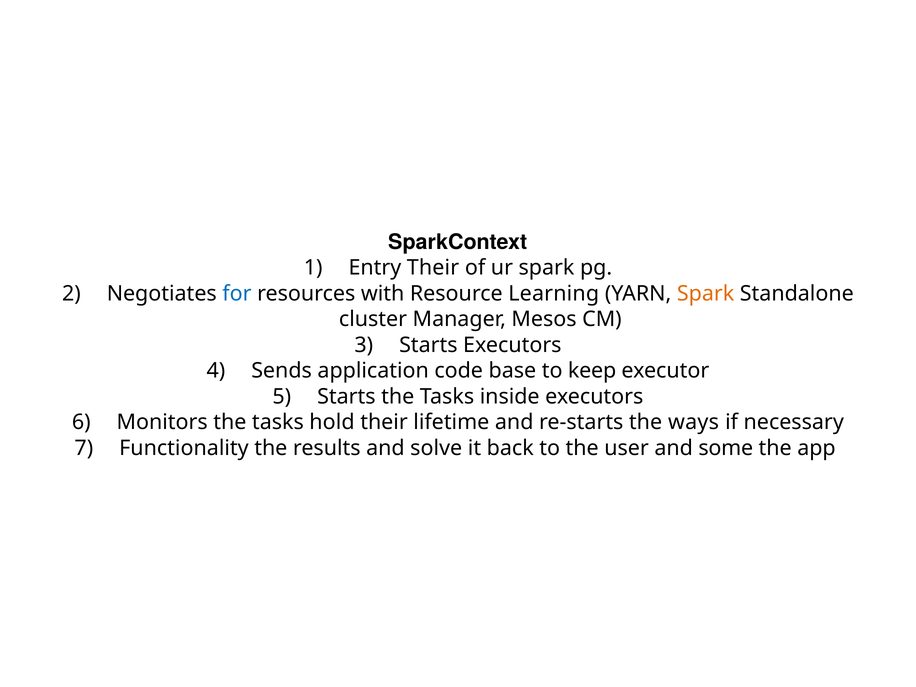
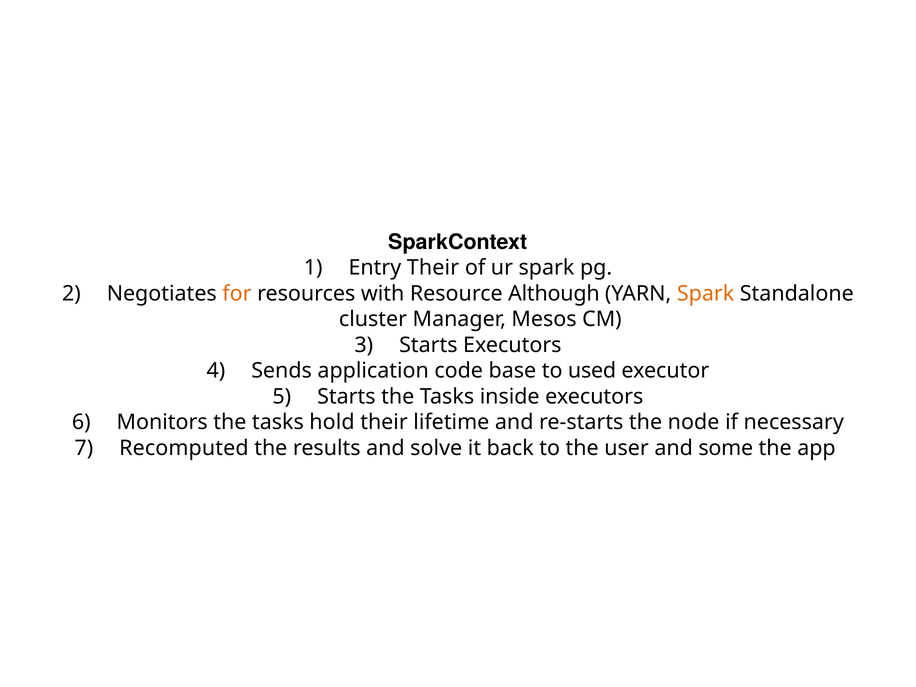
for colour: blue -> orange
Learning: Learning -> Although
keep: keep -> used
ways: ways -> node
Functionality: Functionality -> Recomputed
